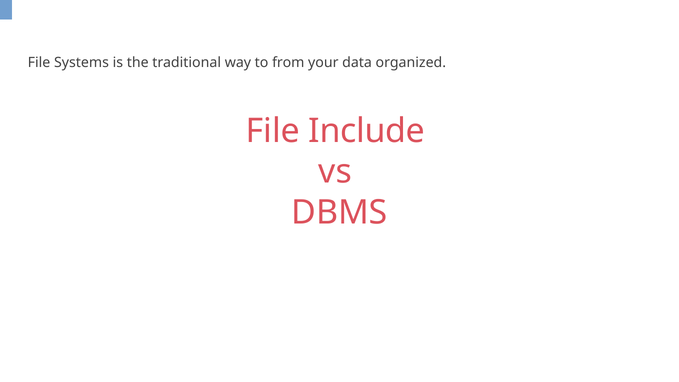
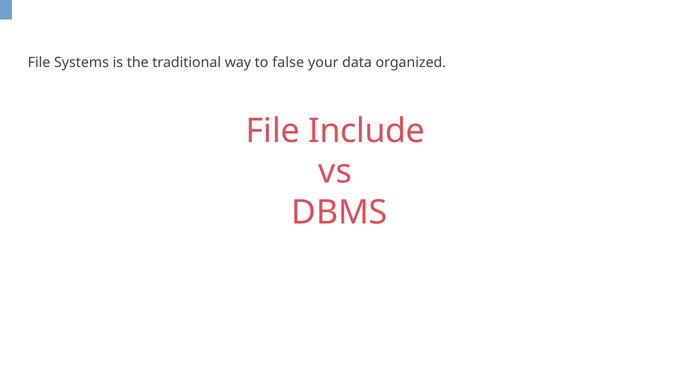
from: from -> false
